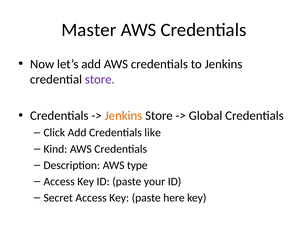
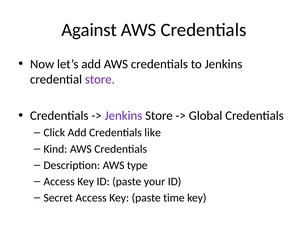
Master: Master -> Against
Jenkins at (123, 116) colour: orange -> purple
here: here -> time
